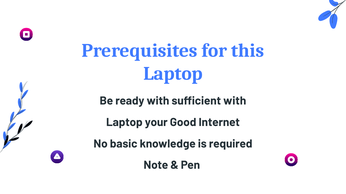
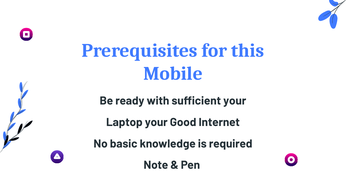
Laptop at (173, 74): Laptop -> Mobile
sufficient with: with -> your
